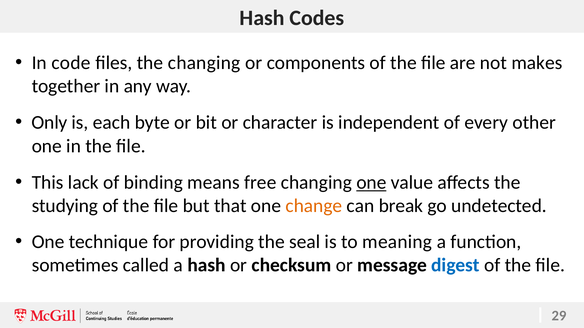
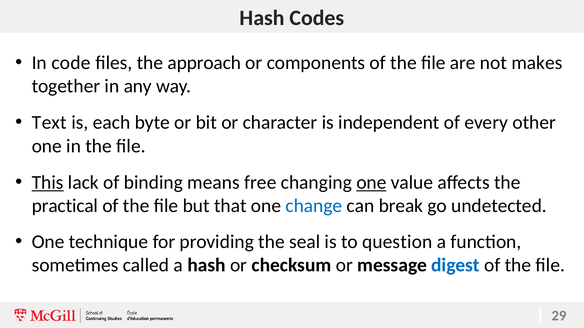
the changing: changing -> approach
Only: Only -> Text
This underline: none -> present
studying: studying -> practical
change colour: orange -> blue
meaning: meaning -> question
